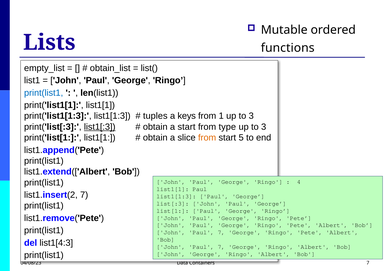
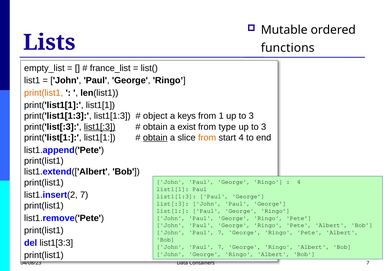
obtain_list: obtain_list -> france_list
print(list1 at (44, 93) colour: blue -> orange
tuples: tuples -> object
a start: start -> exist
obtain at (155, 138) underline: none -> present
start 5: 5 -> 4
list1[4:3: list1[4:3 -> list1[3:3
